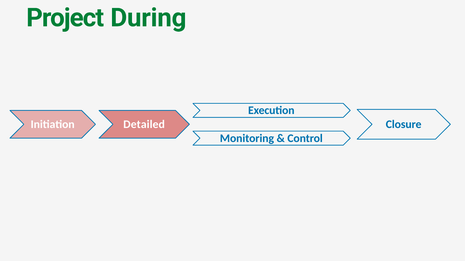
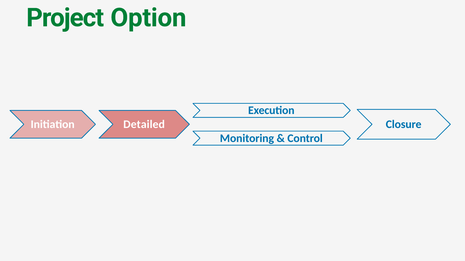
During: During -> Option
